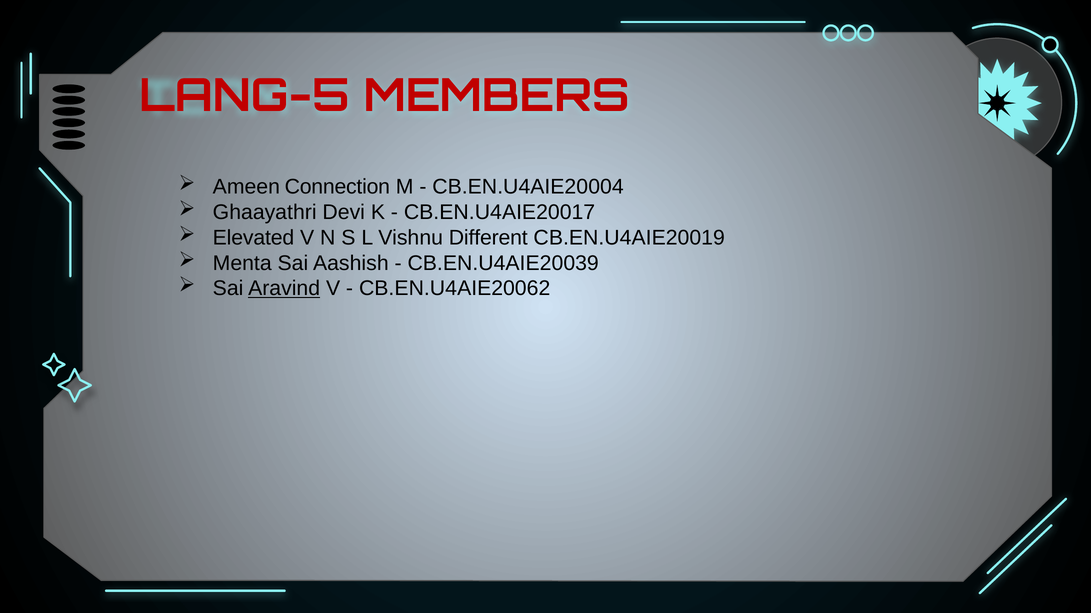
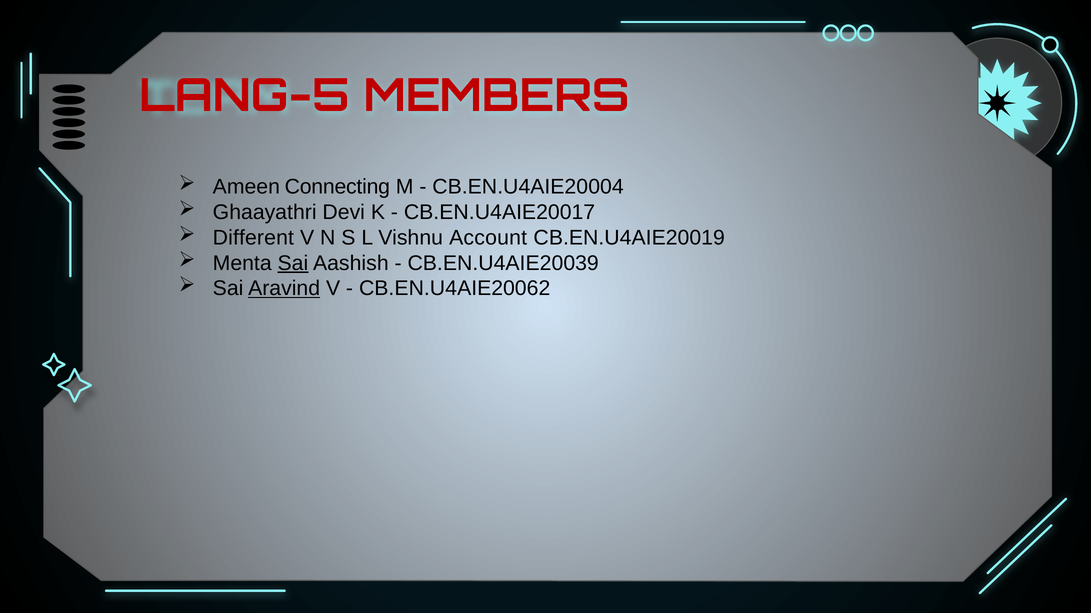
Connection: Connection -> Connecting
Elevated: Elevated -> Different
Different: Different -> Account
Sai at (293, 263) underline: none -> present
